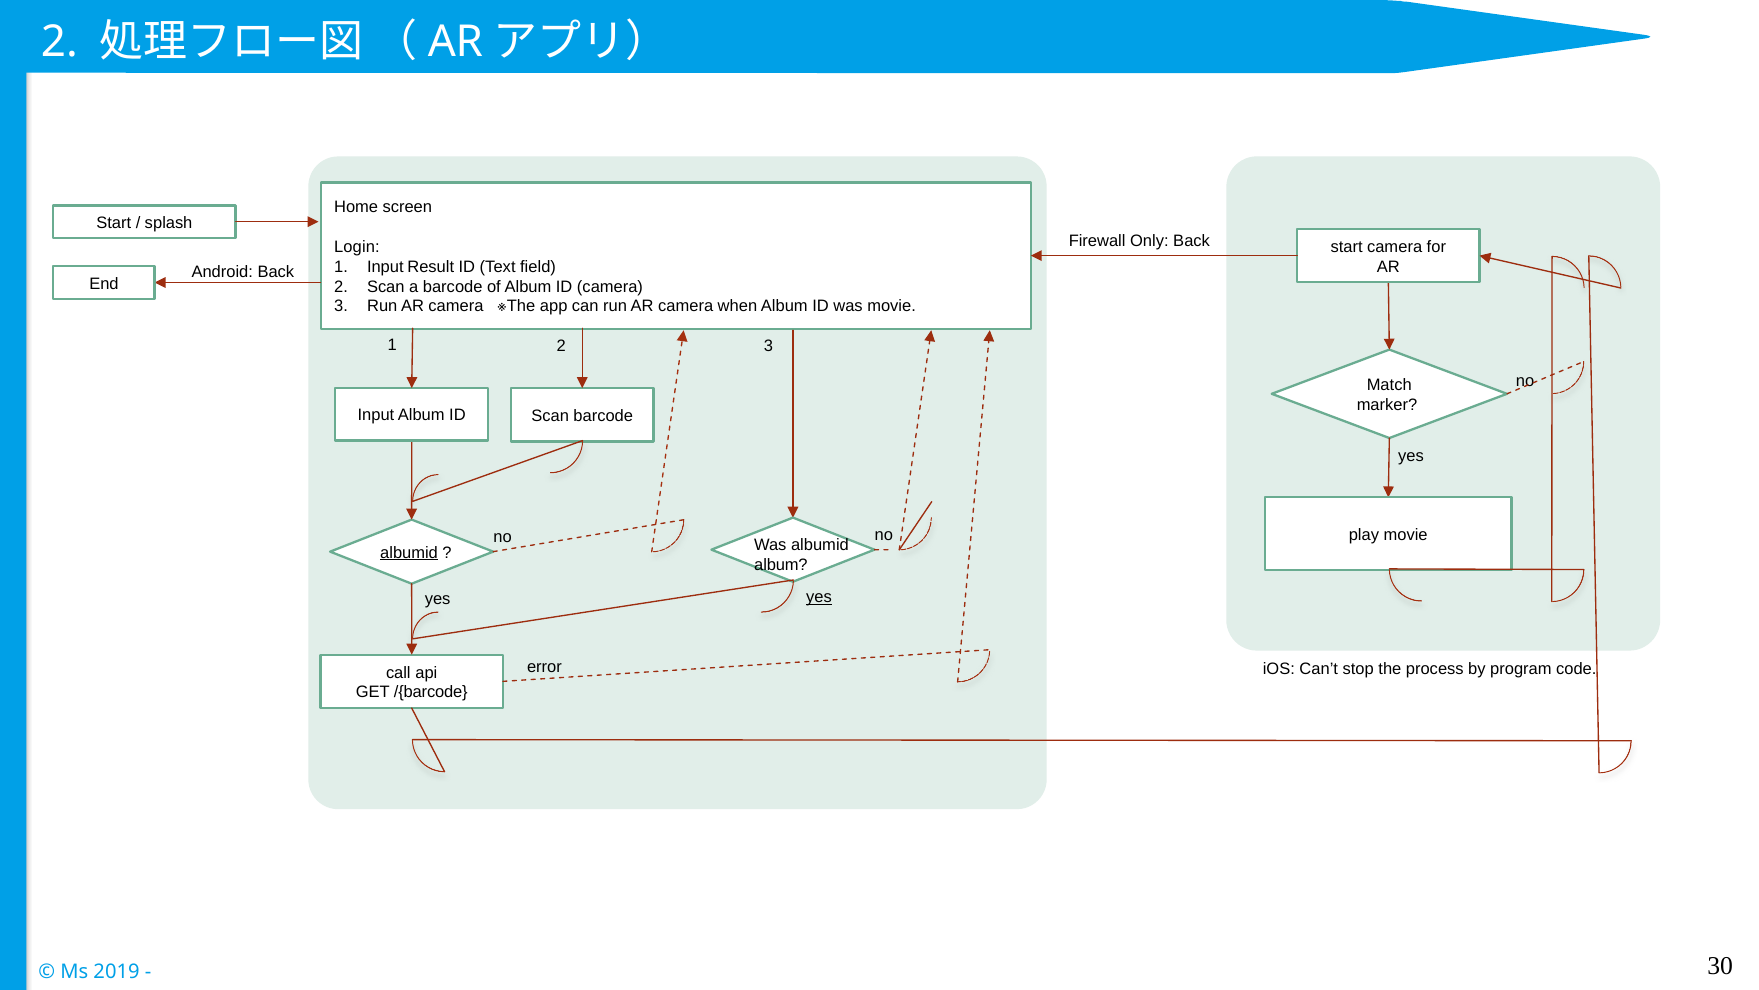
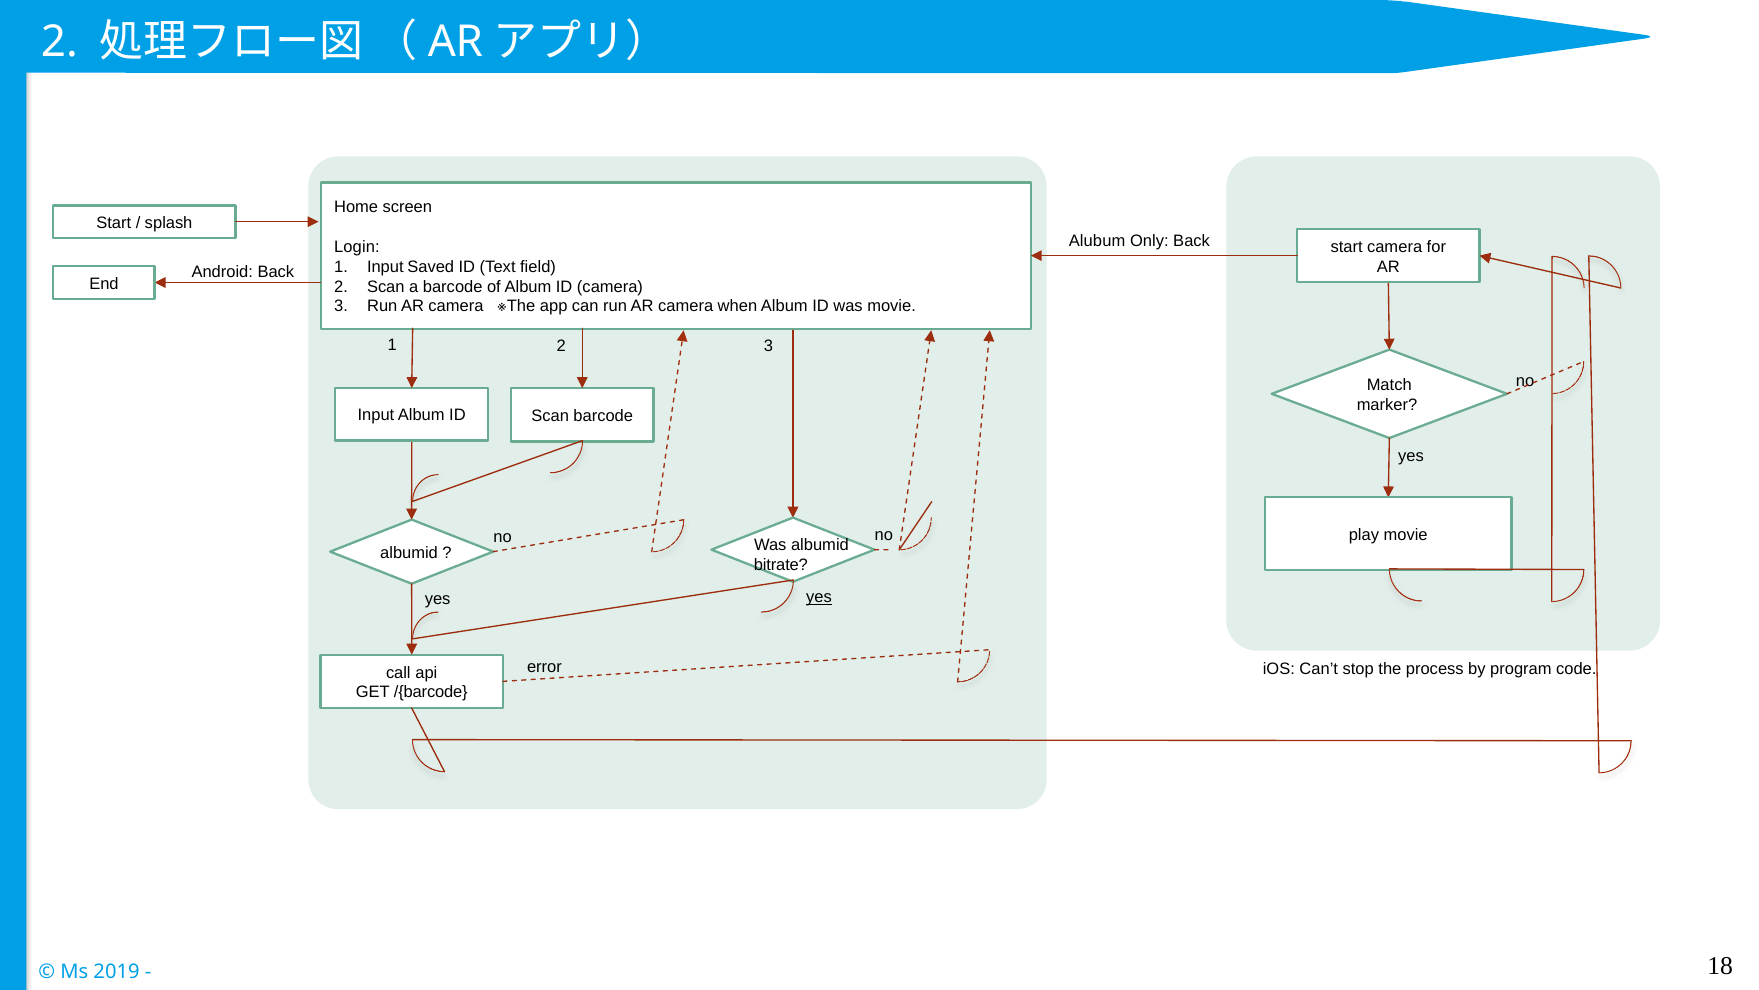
Firewall: Firewall -> Alubum
Result: Result -> Saved
albumid at (409, 552) underline: present -> none
album at (781, 565): album -> bitrate
30: 30 -> 18
